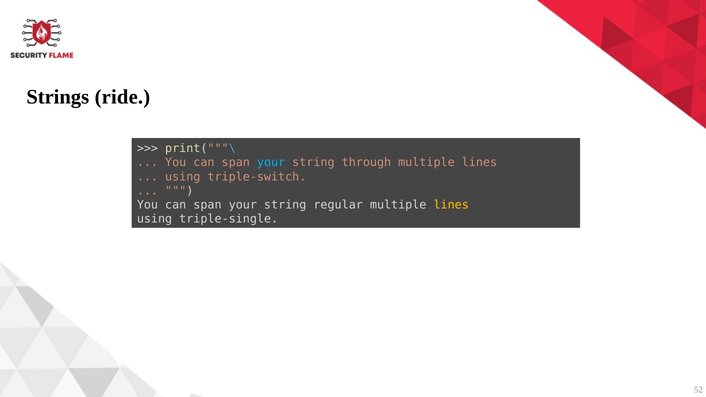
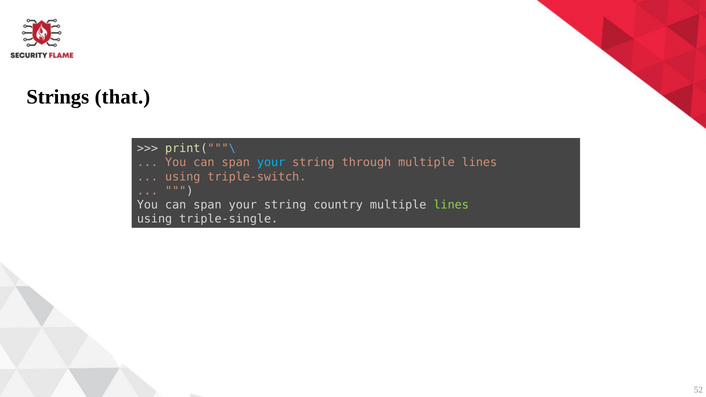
ride: ride -> that
regular: regular -> country
lines at (451, 205) colour: yellow -> light green
